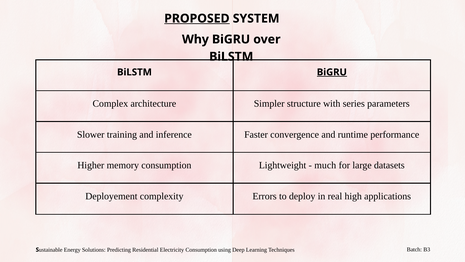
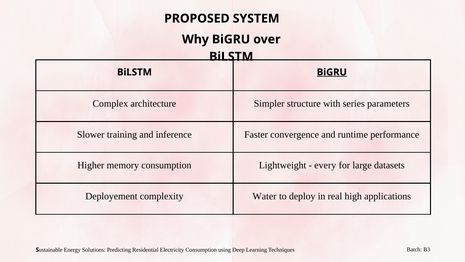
PROPOSED underline: present -> none
much: much -> every
Errors: Errors -> Water
